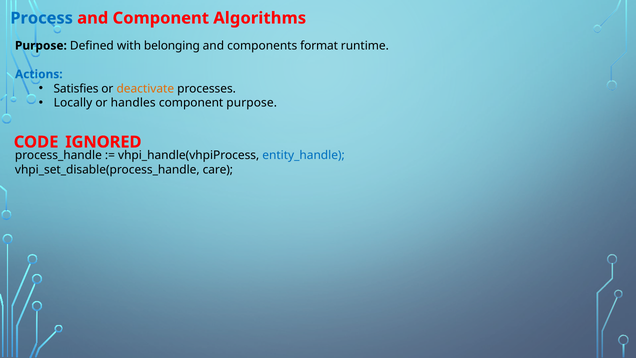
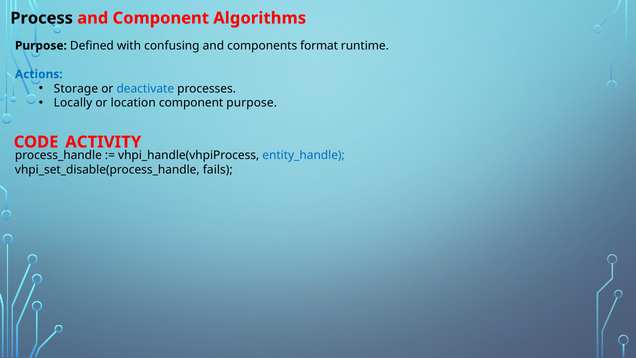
Process colour: blue -> black
belonging: belonging -> confusing
Satisfies: Satisfies -> Storage
deactivate colour: orange -> blue
handles: handles -> location
IGNORED: IGNORED -> ACTIVITY
care: care -> fails
